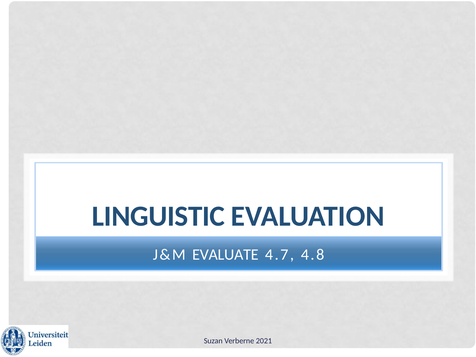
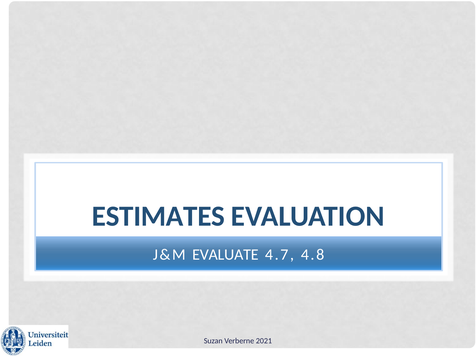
LINGUISTIC: LINGUISTIC -> ESTIMATES
